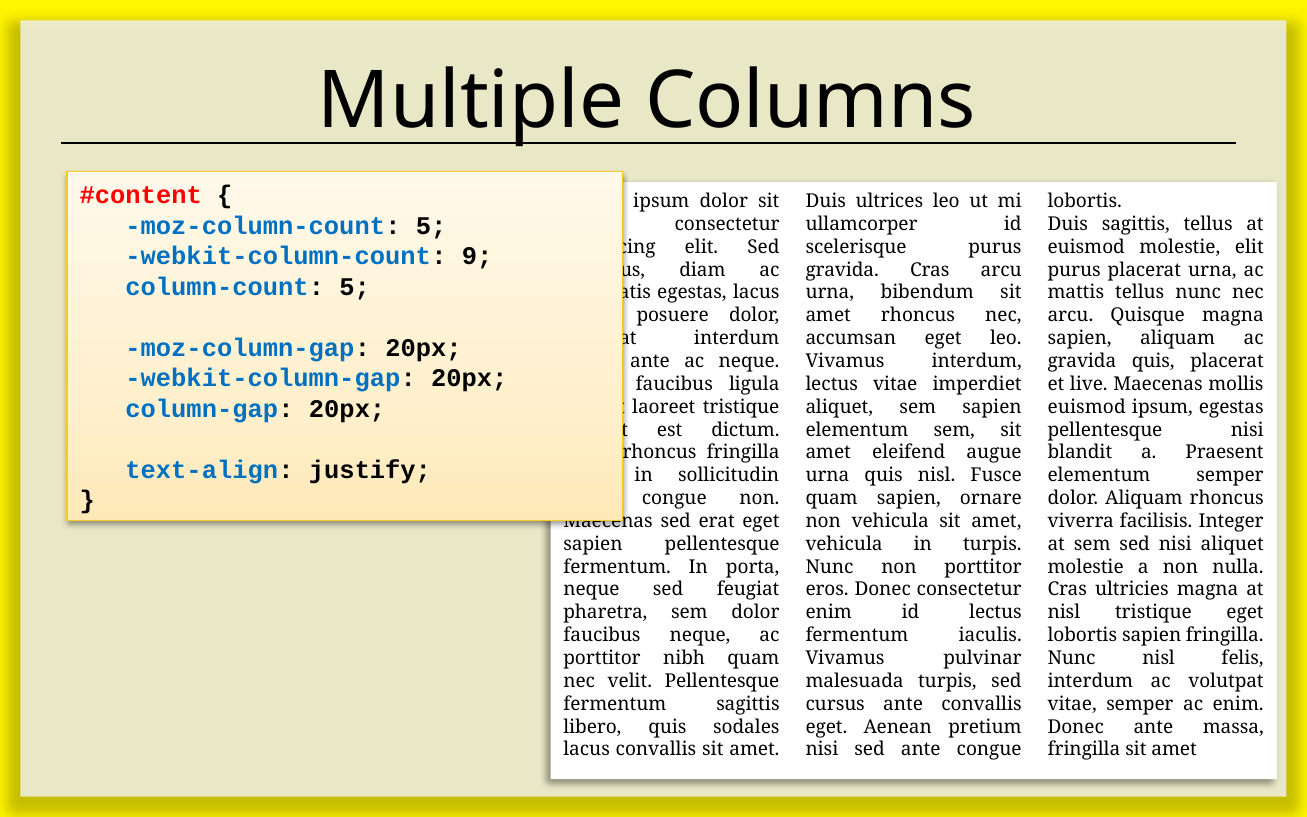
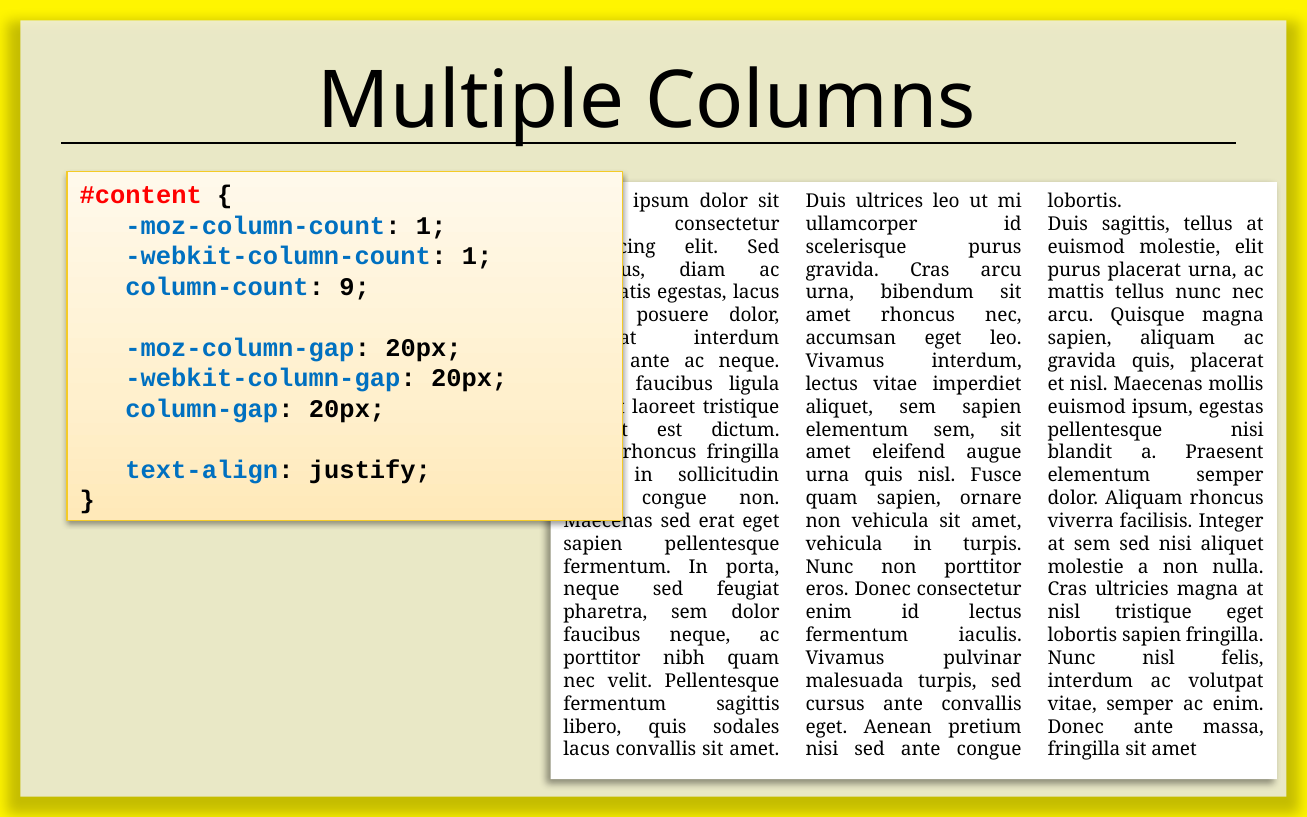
moz-column-count 5: 5 -> 1
webkit-column-count 9: 9 -> 1
column-count 5: 5 -> 9
et live: live -> nisl
